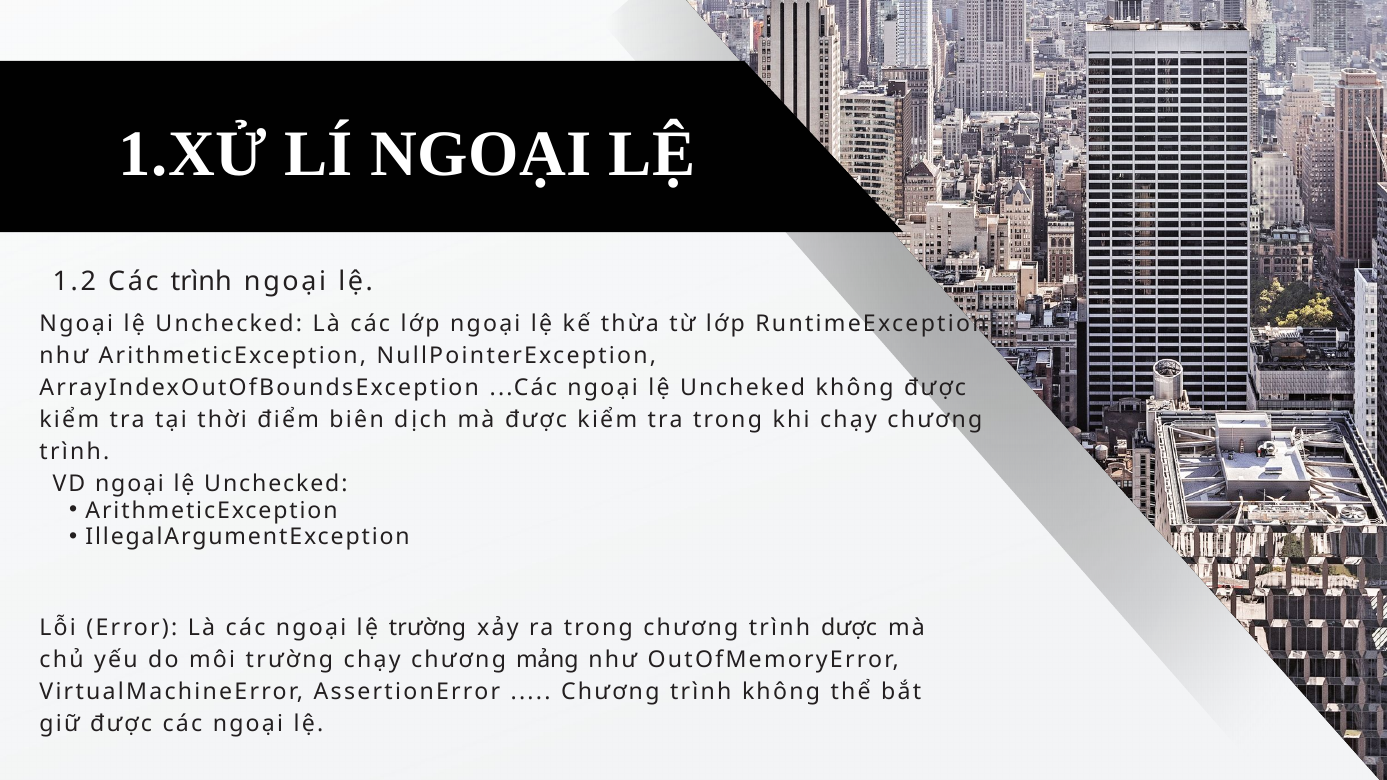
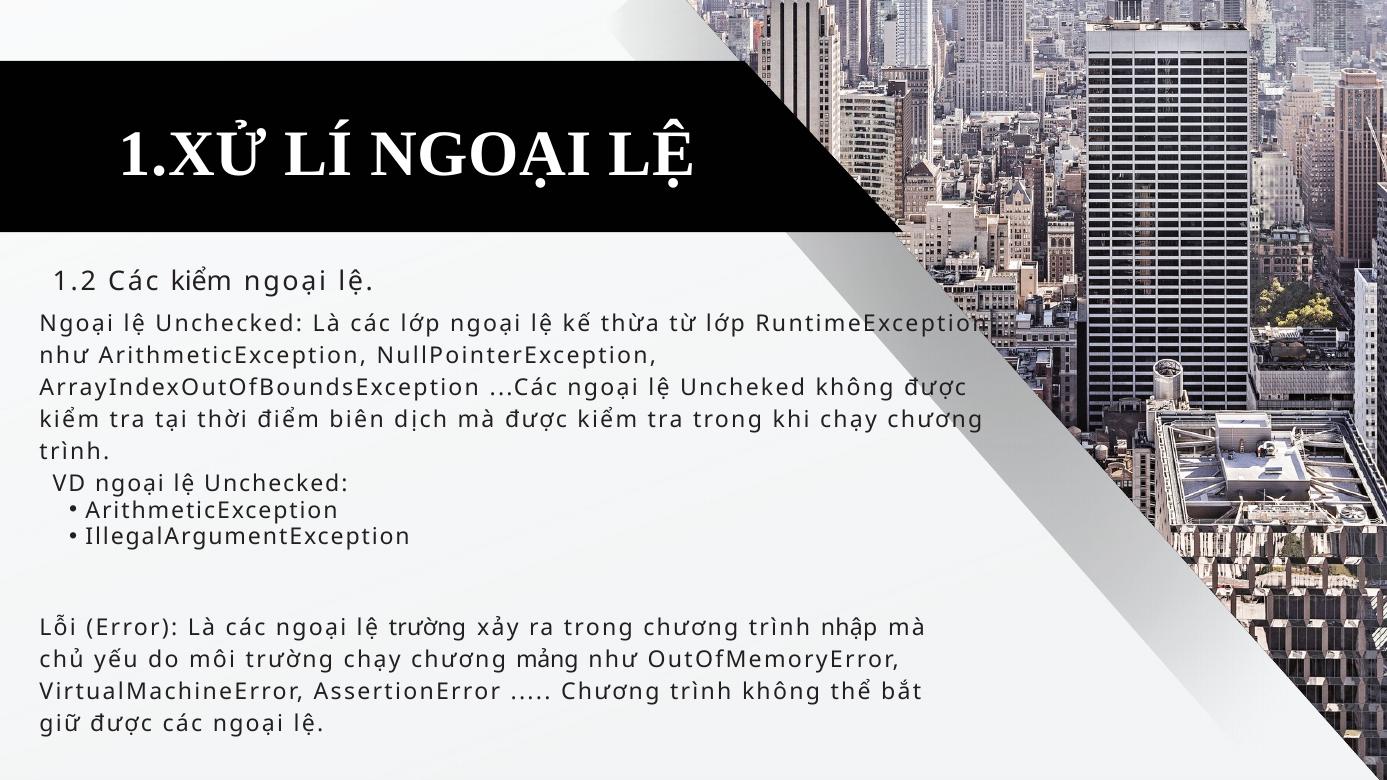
Các trình: trình -> kiểm
dược: dược -> nhập
